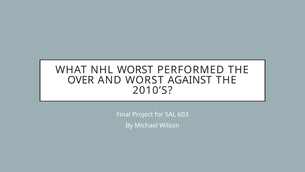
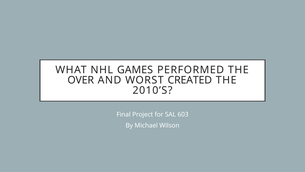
NHL WORST: WORST -> GAMES
AGAINST: AGAINST -> CREATED
